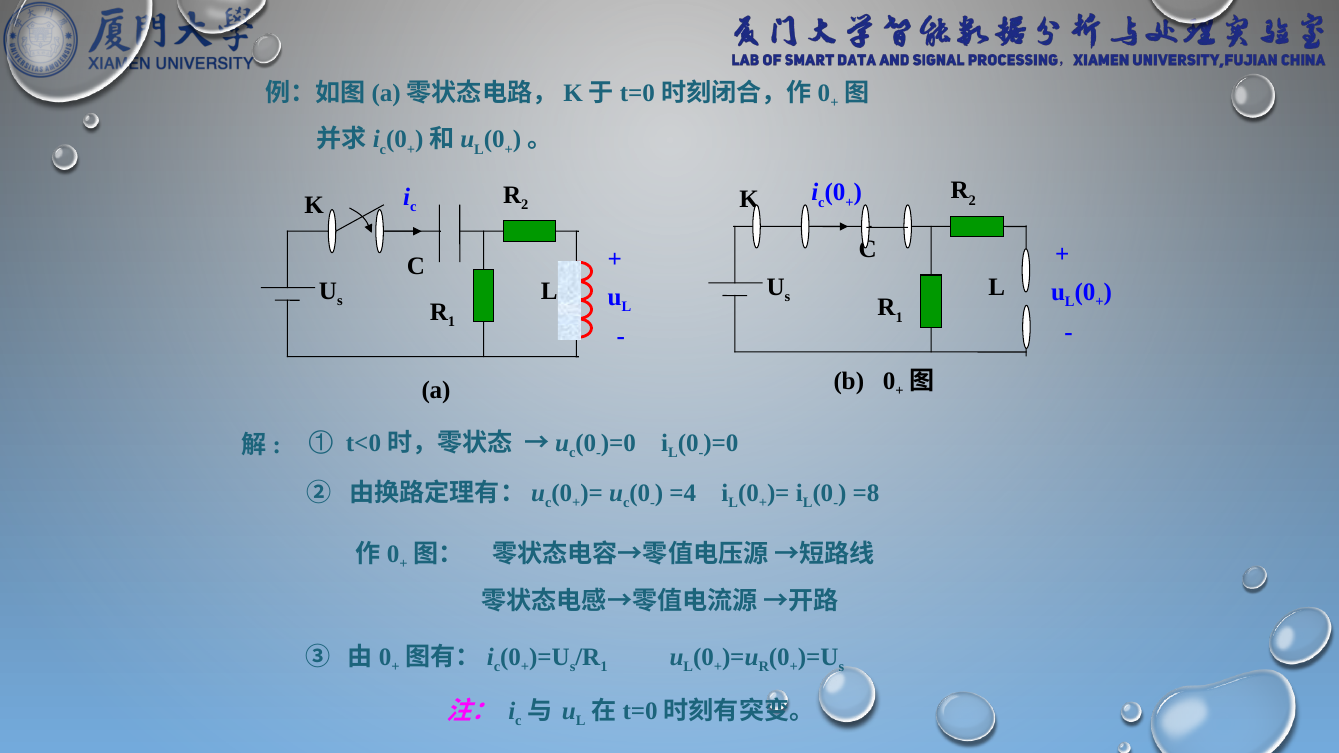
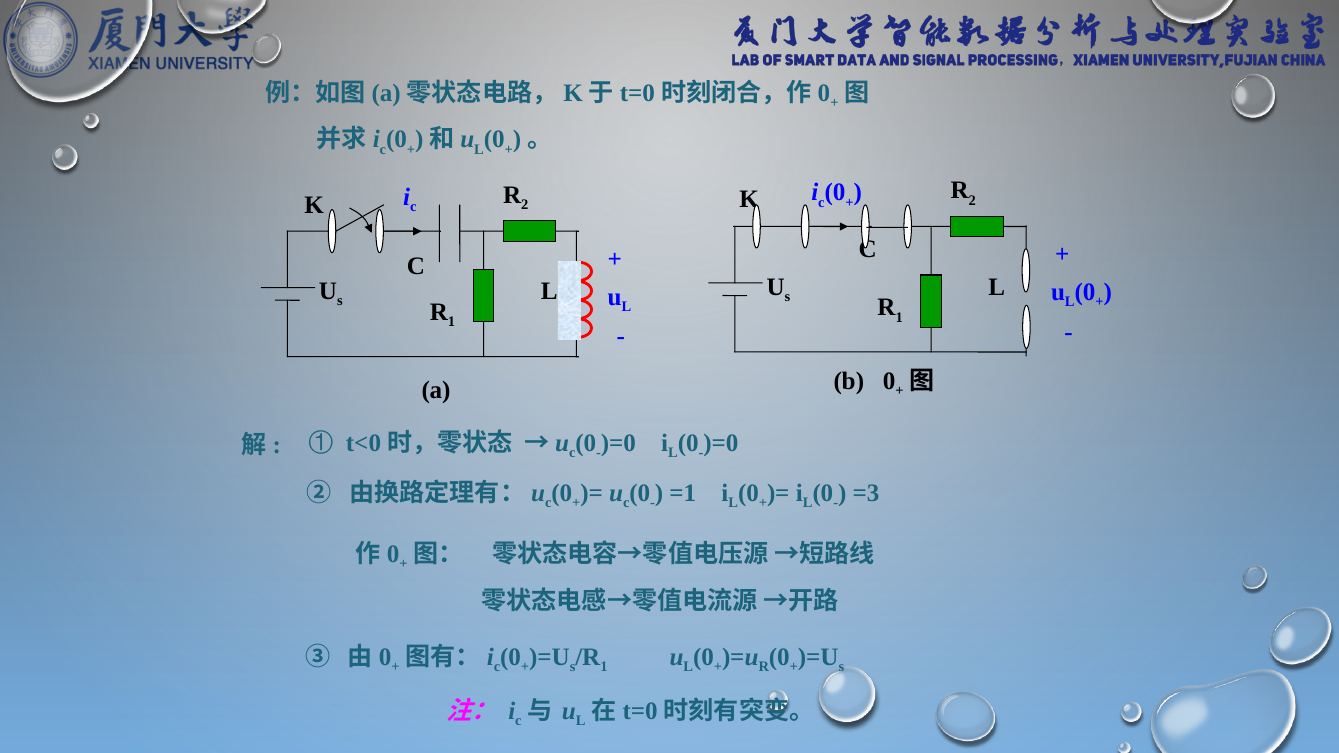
=4: =4 -> =1
=8: =8 -> =3
